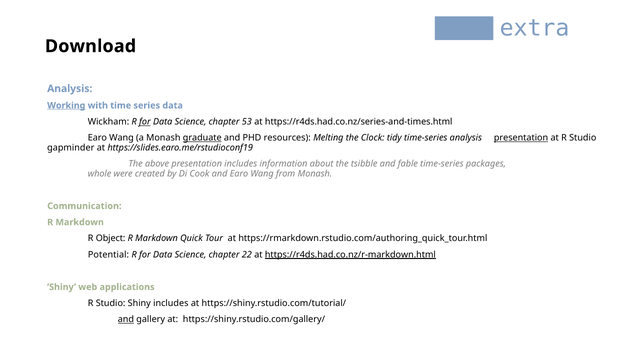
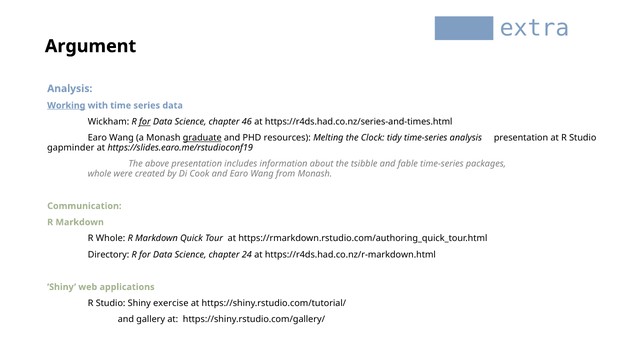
Download: Download -> Argument
53: 53 -> 46
presentation at (521, 138) underline: present -> none
R Object: Object -> Whole
Potential: Potential -> Directory
22: 22 -> 24
https://r4ds.had.co.nz/r-markdown.html underline: present -> none
Shiny includes: includes -> exercise
and at (126, 320) underline: present -> none
